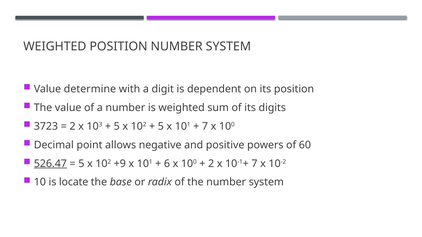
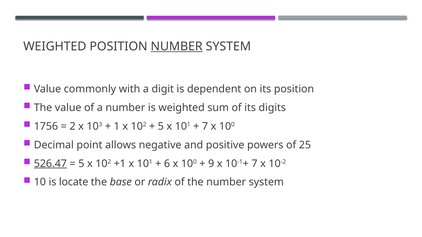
NUMBER at (177, 46) underline: none -> present
determine: determine -> commonly
3723: 3723 -> 1756
5 at (117, 126): 5 -> 1
60: 60 -> 25
+9: +9 -> +1
2 at (211, 164): 2 -> 9
